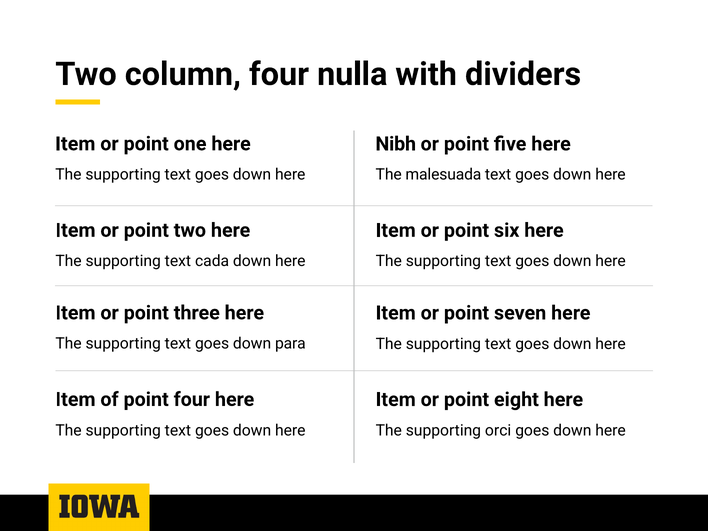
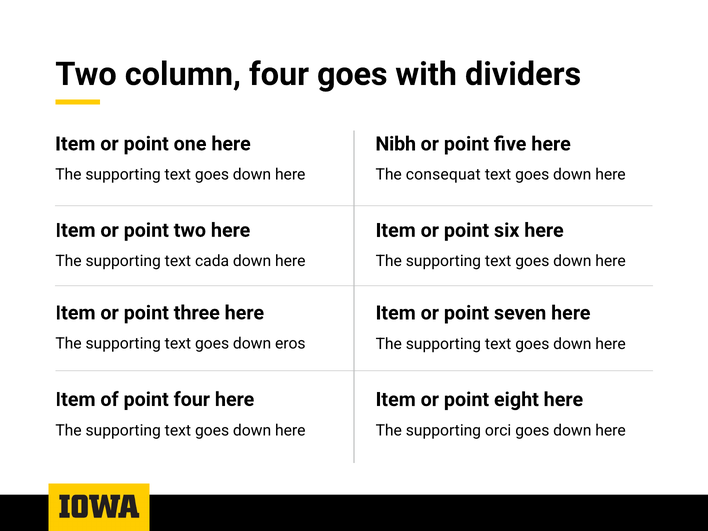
four nulla: nulla -> goes
malesuada: malesuada -> consequat
para: para -> eros
